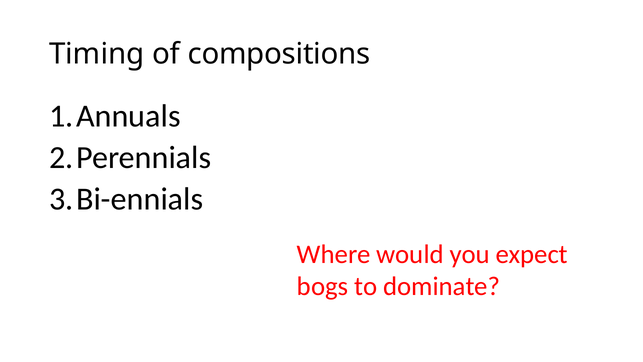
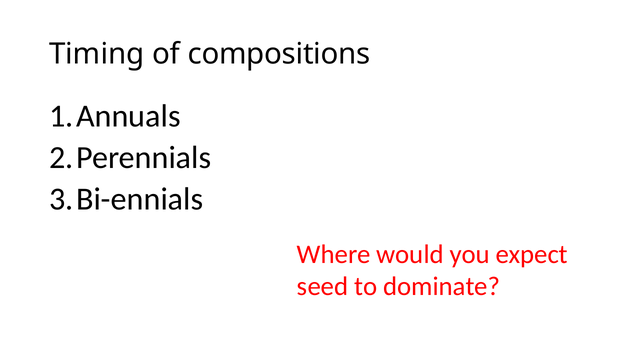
bogs: bogs -> seed
